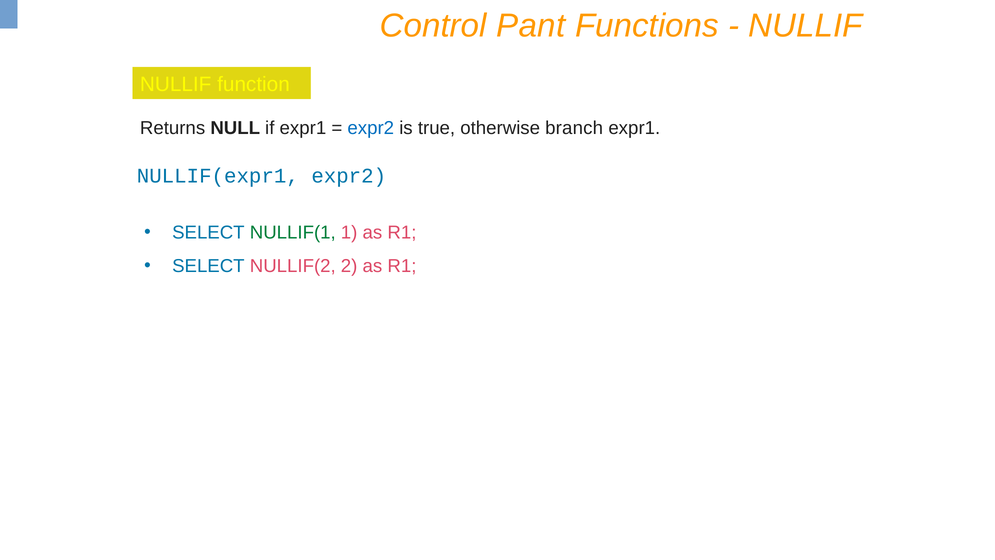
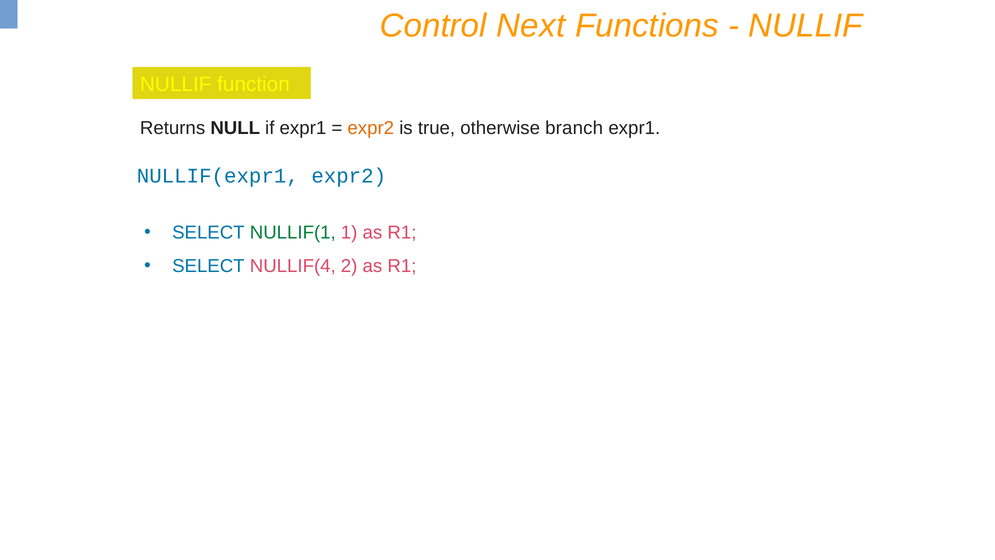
Pant: Pant -> Next
expr2 at (371, 128) colour: blue -> orange
NULLIF(2: NULLIF(2 -> NULLIF(4
